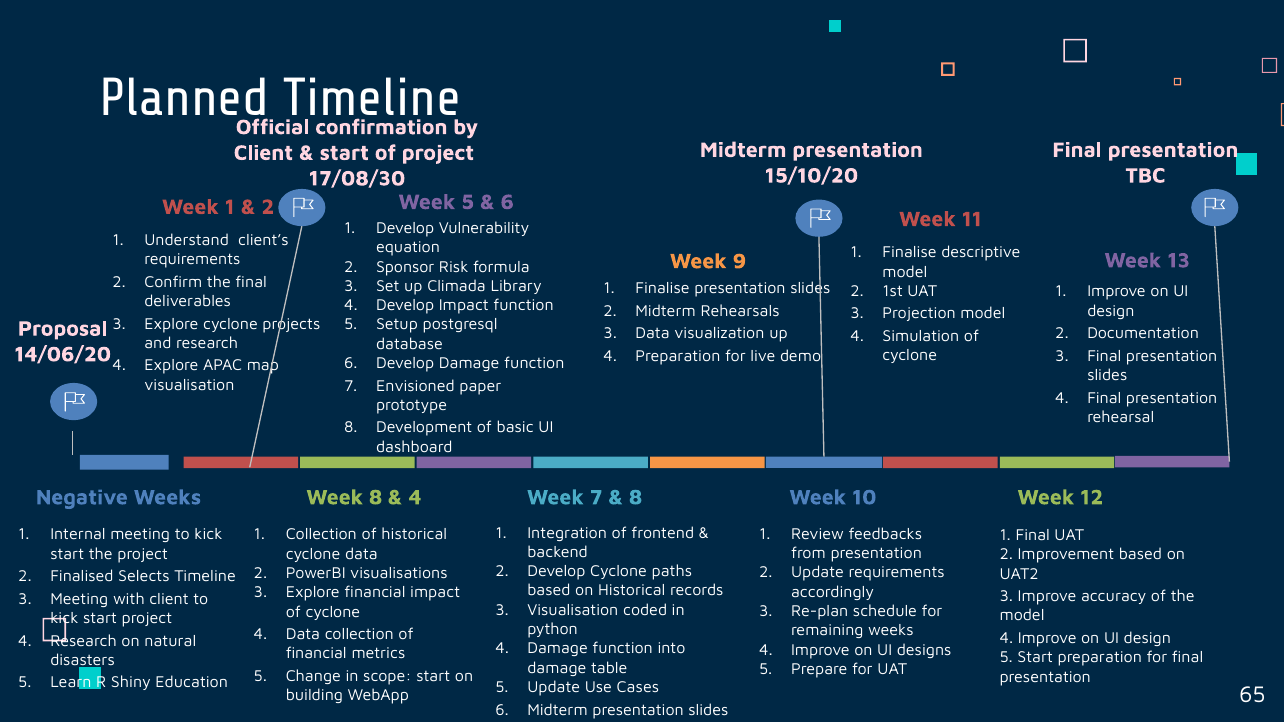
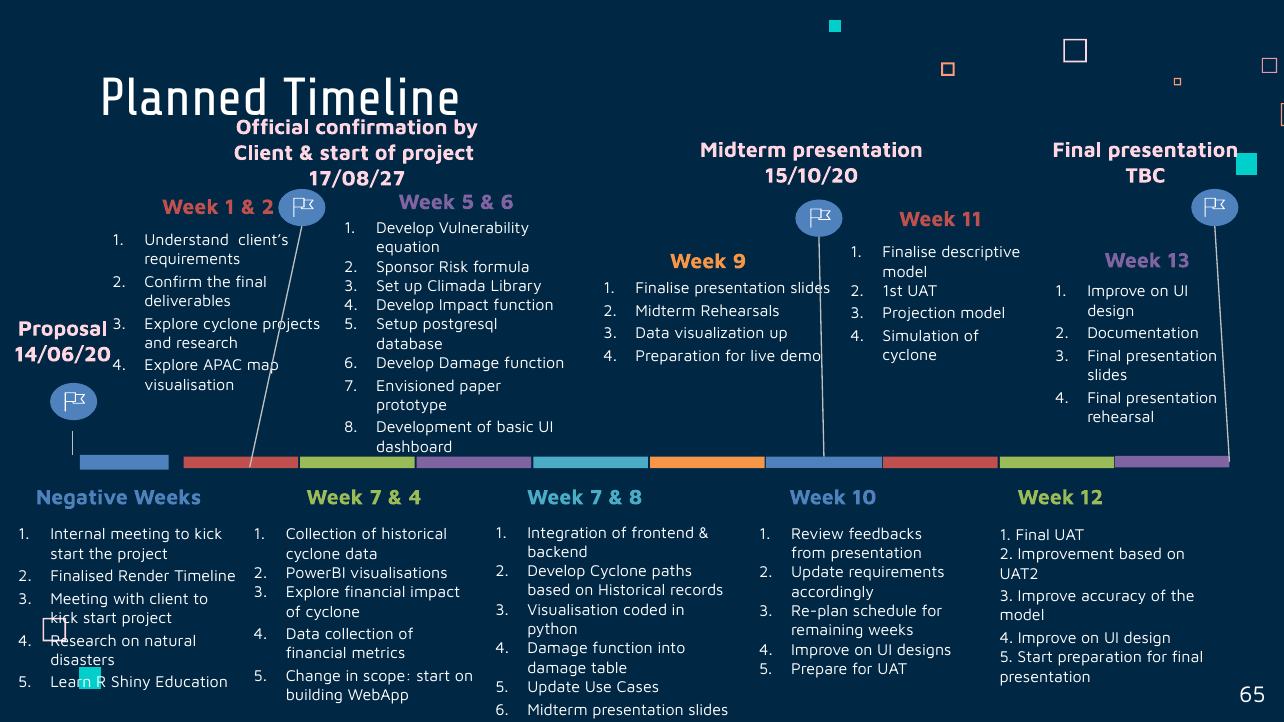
17/08/30: 17/08/30 -> 17/08/27
Weeks Week 8: 8 -> 7
Selects: Selects -> Render
